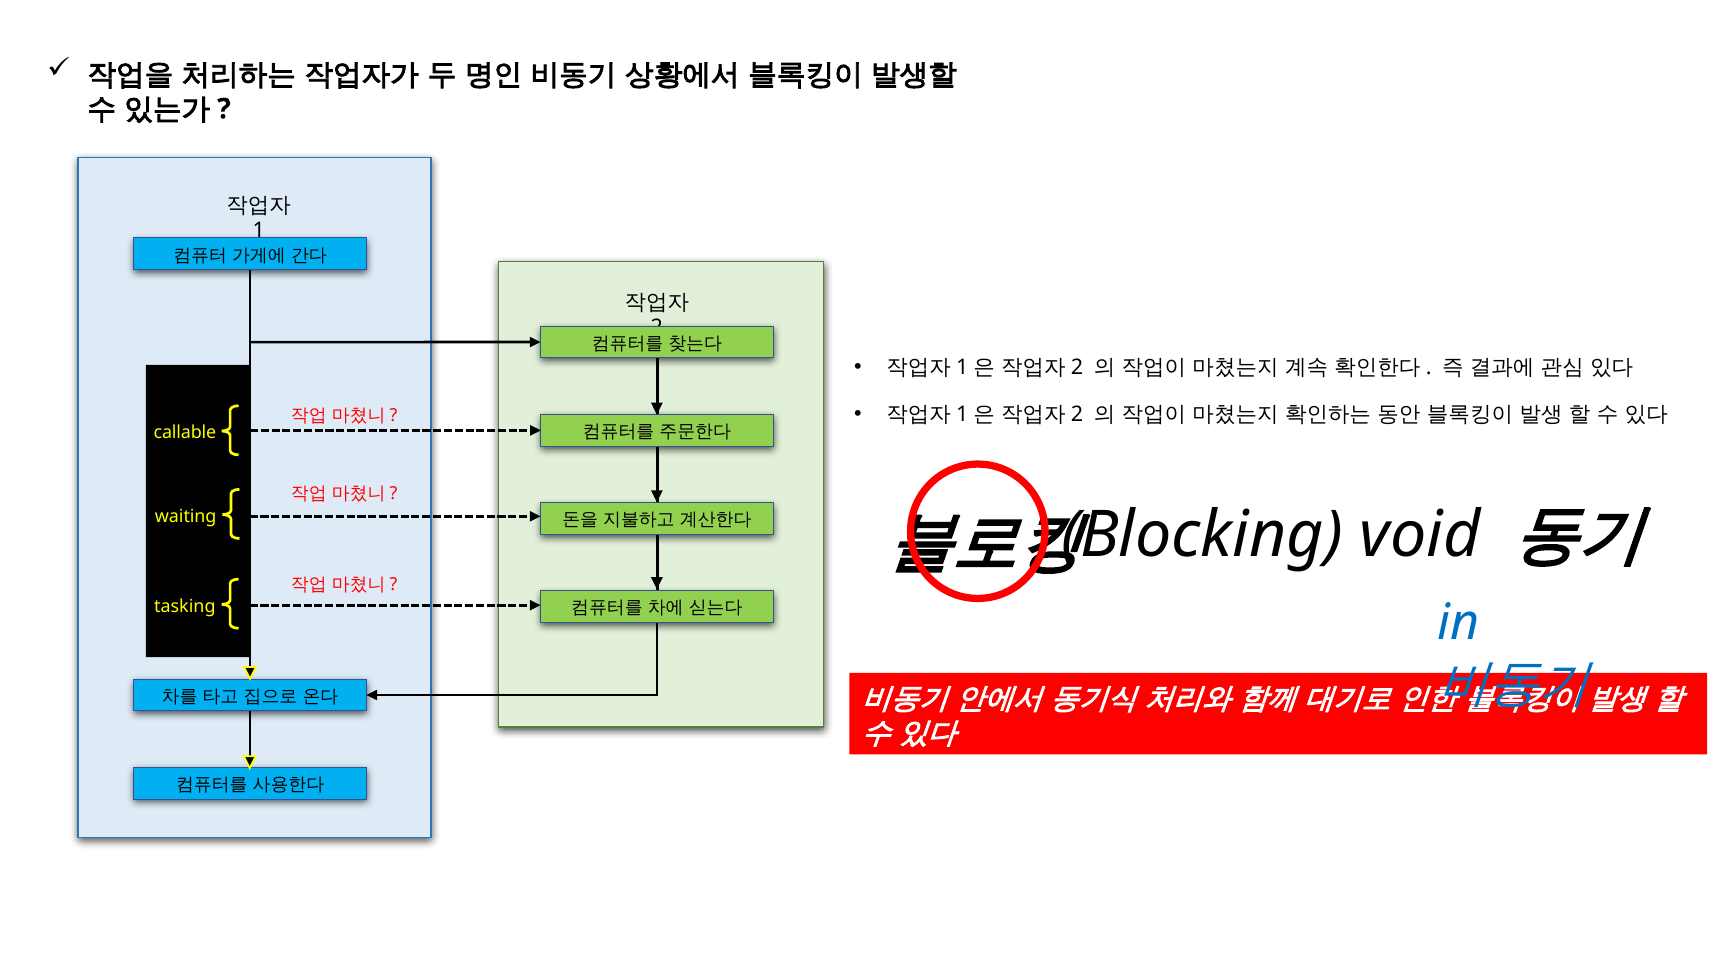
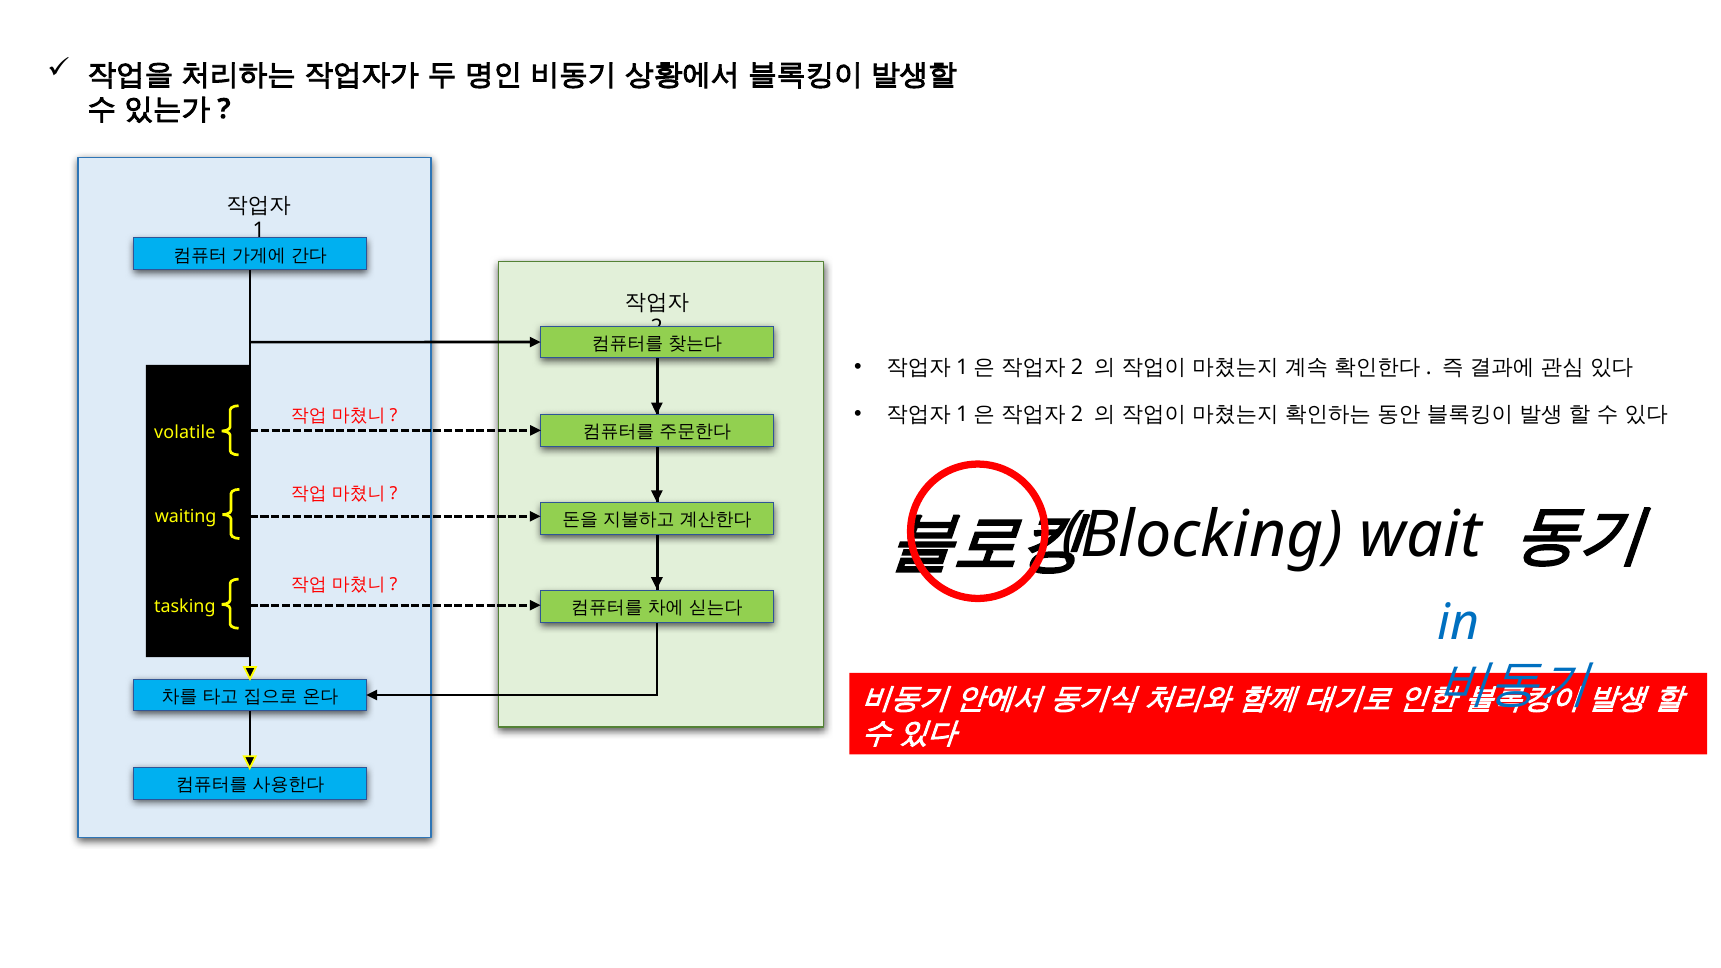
callable: callable -> volatile
void: void -> wait
